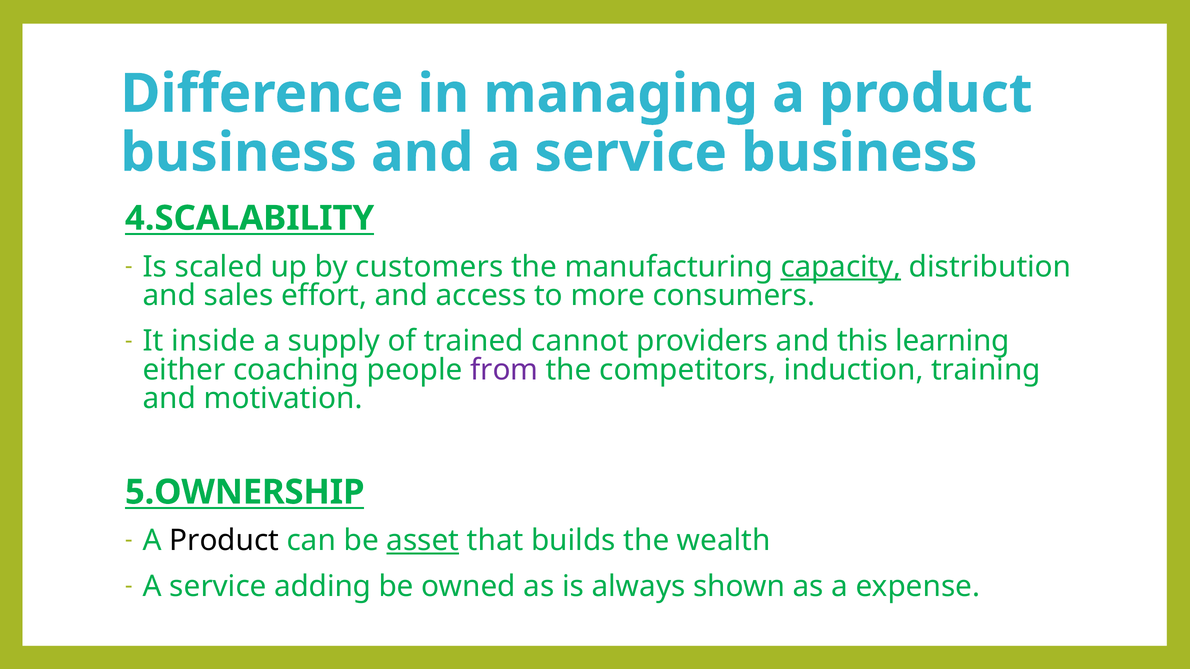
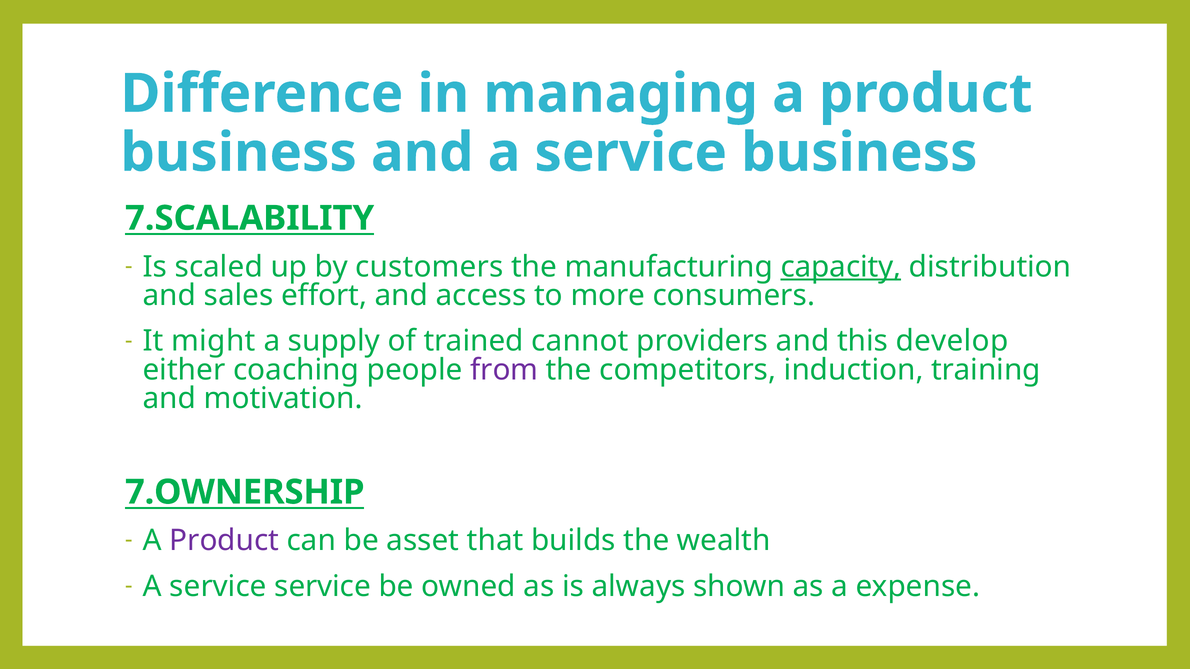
4.SCALABILITY: 4.SCALABILITY -> 7.SCALABILITY
inside: inside -> might
learning: learning -> develop
5.OWNERSHIP: 5.OWNERSHIP -> 7.OWNERSHIP
Product at (224, 541) colour: black -> purple
asset underline: present -> none
service adding: adding -> service
